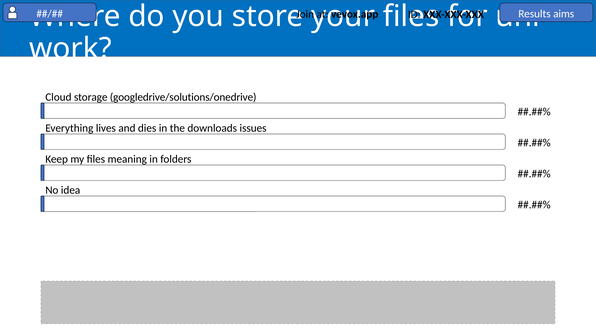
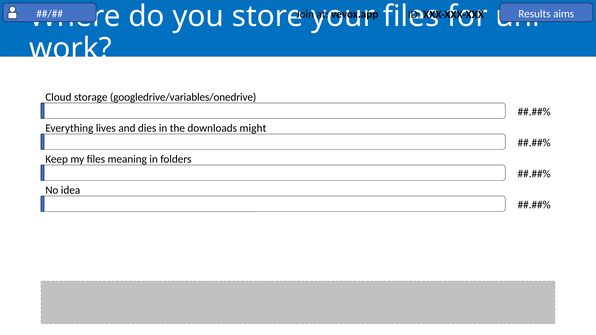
googledrive/solutions/onedrive: googledrive/solutions/onedrive -> googledrive/variables/onedrive
issues: issues -> might
